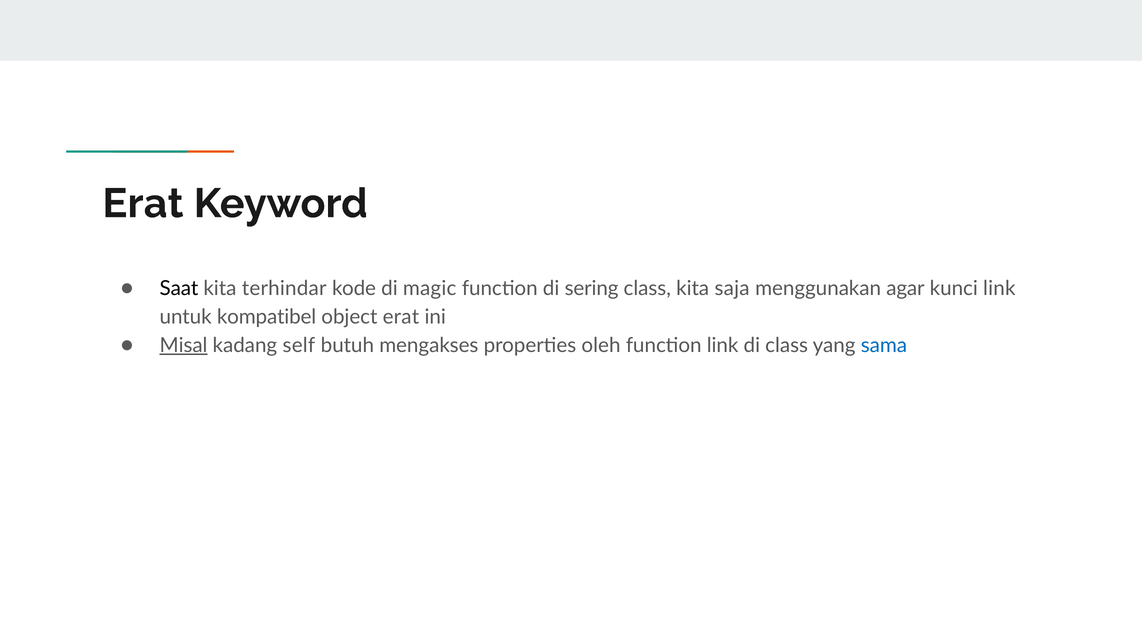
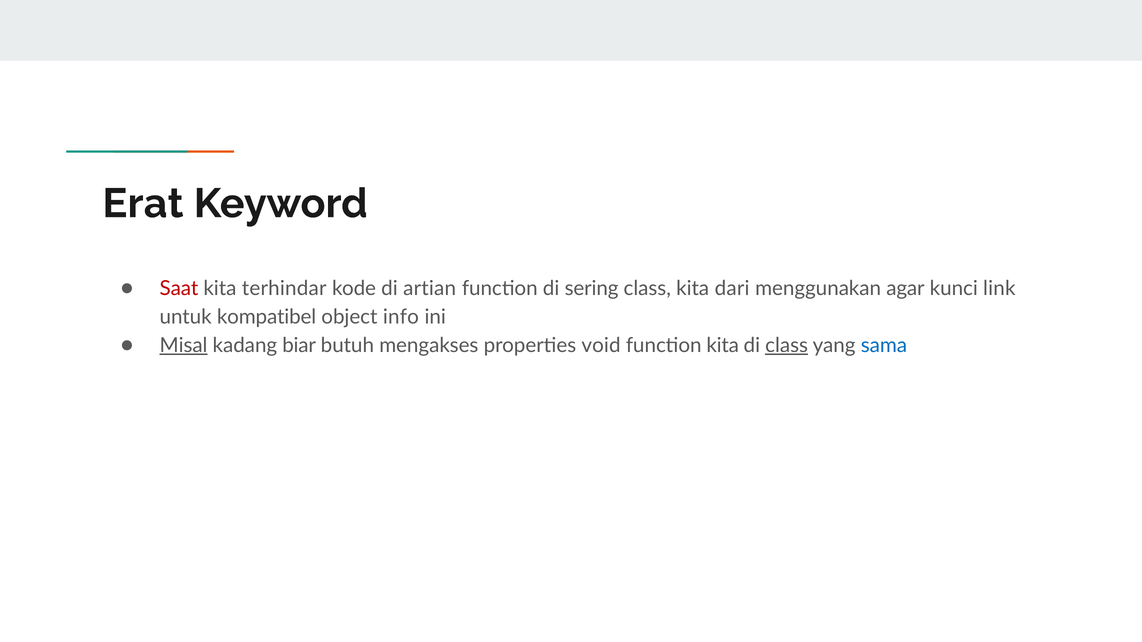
Saat colour: black -> red
magic: magic -> artian
saja: saja -> dari
object erat: erat -> info
self: self -> biar
oleh: oleh -> void
function link: link -> kita
class at (787, 346) underline: none -> present
